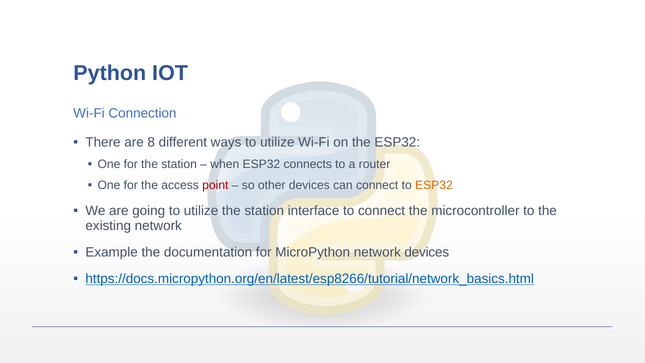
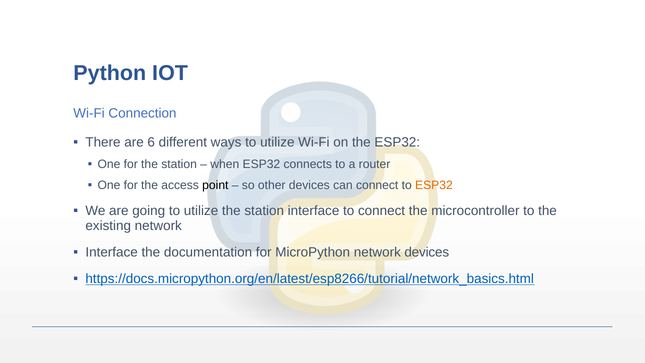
8: 8 -> 6
point colour: red -> black
Example at (112, 252): Example -> Interface
